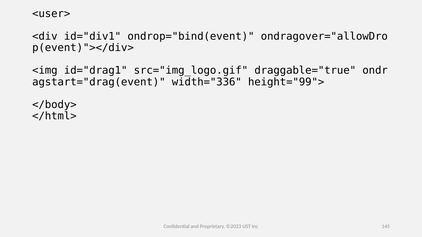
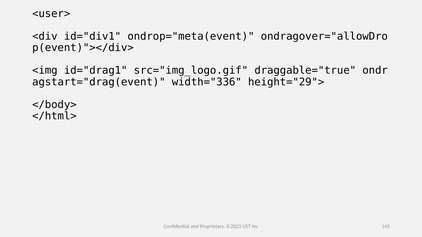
ondrop="bind(event: ondrop="bind(event -> ondrop="meta(event
height="99">: height="99"> -> height="29">
